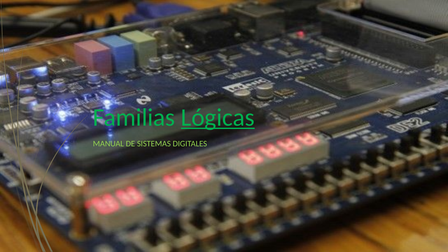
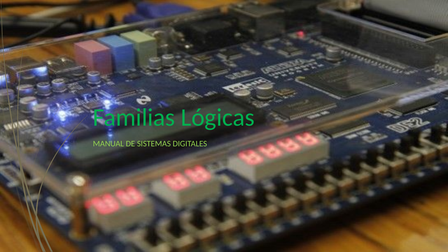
Lógicas underline: present -> none
